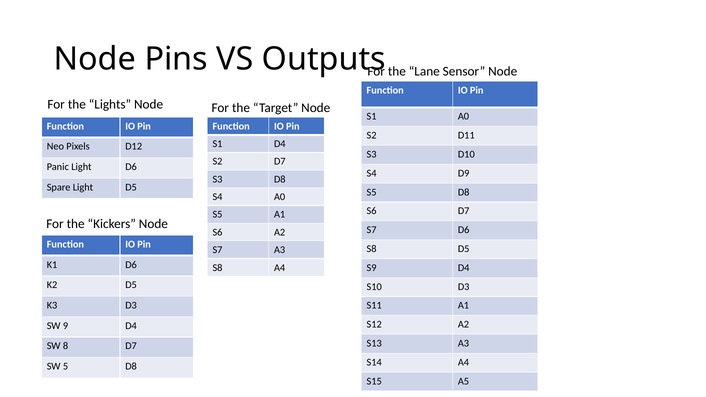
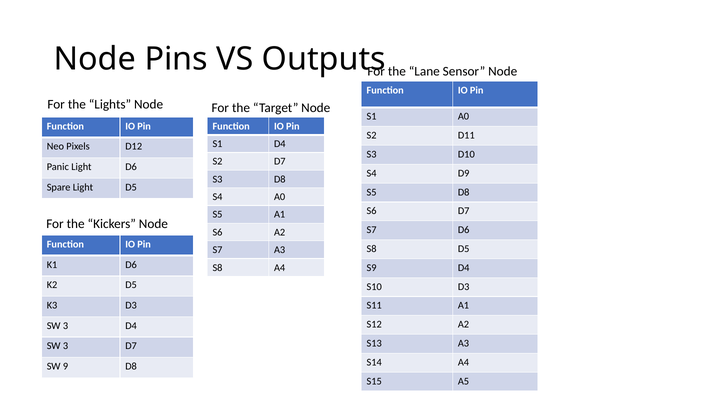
9 at (66, 326): 9 -> 3
8 at (66, 346): 8 -> 3
5: 5 -> 9
